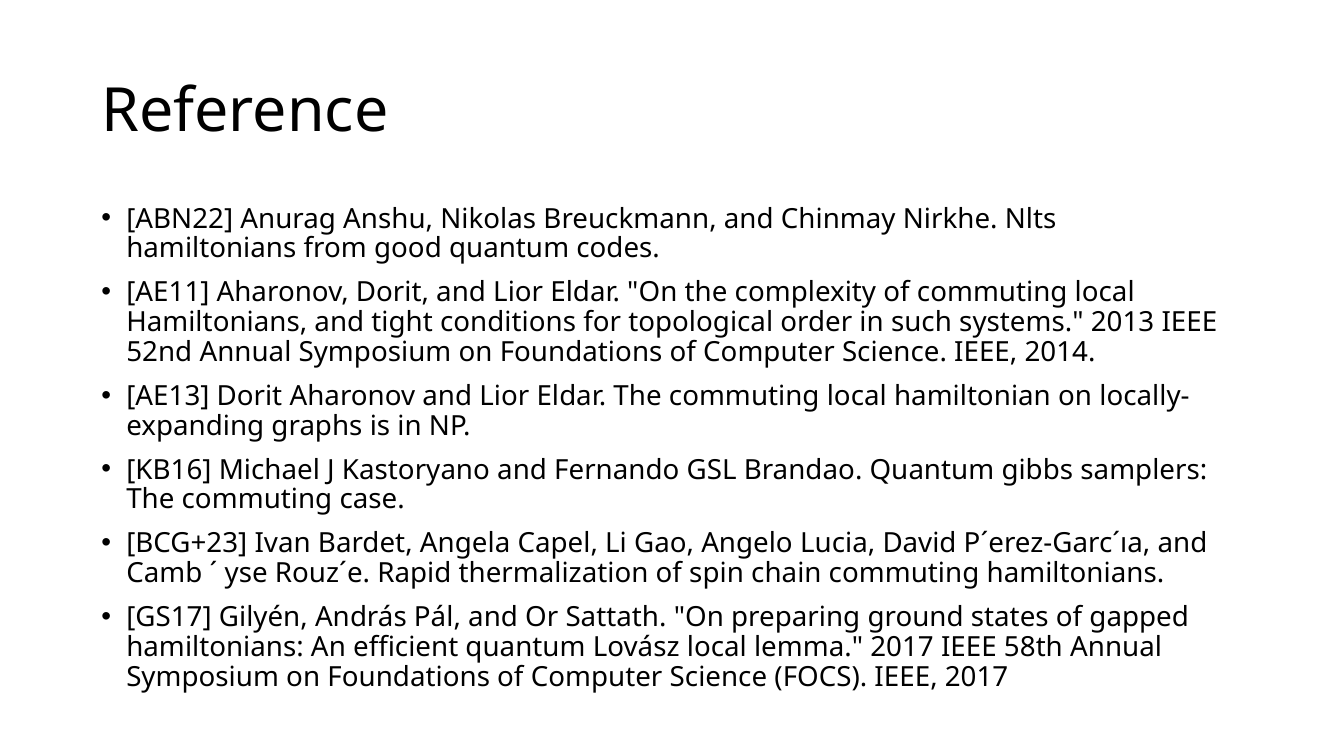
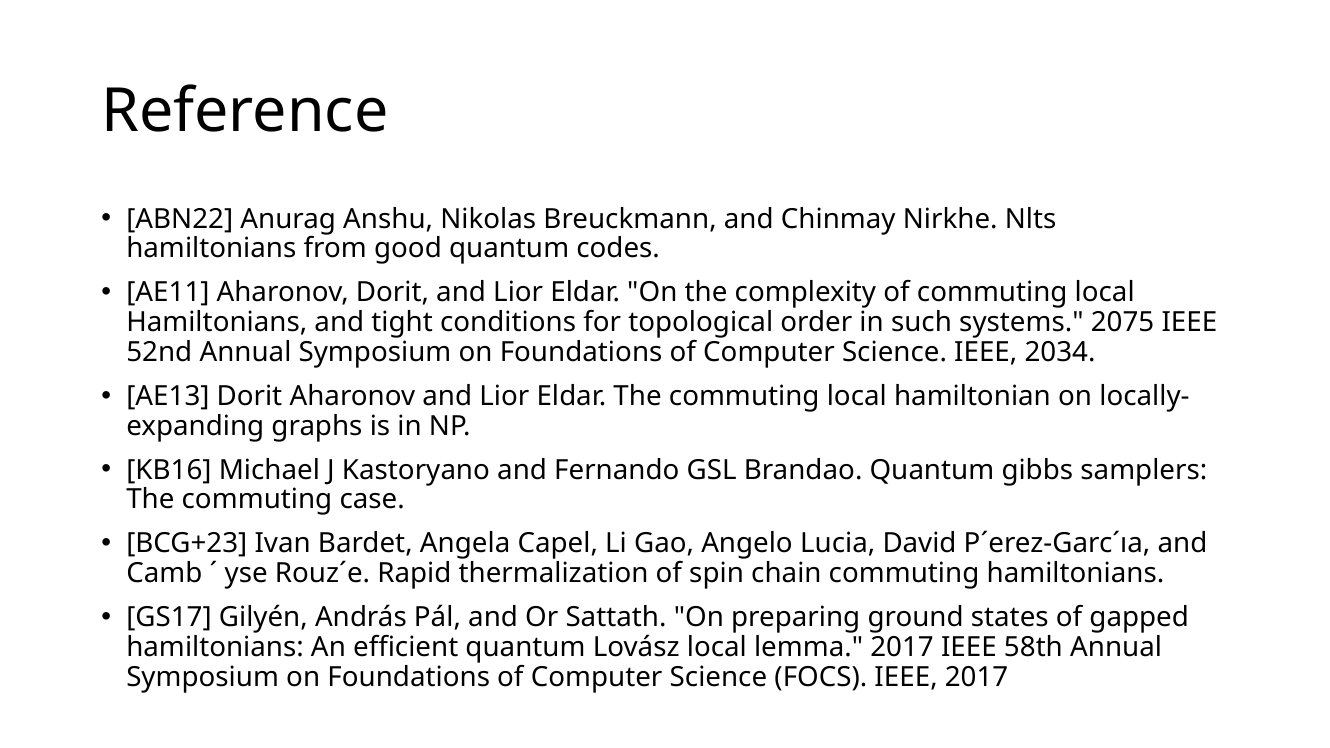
2013: 2013 -> 2075
2014: 2014 -> 2034
